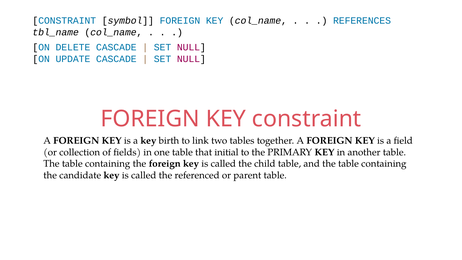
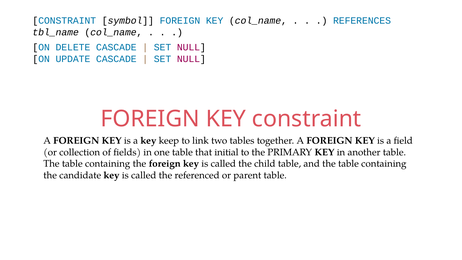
birth: birth -> keep
